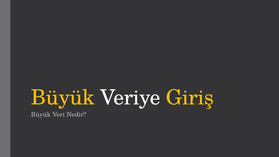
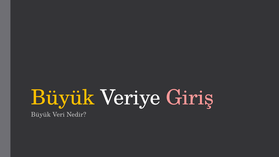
Giriş colour: yellow -> pink
